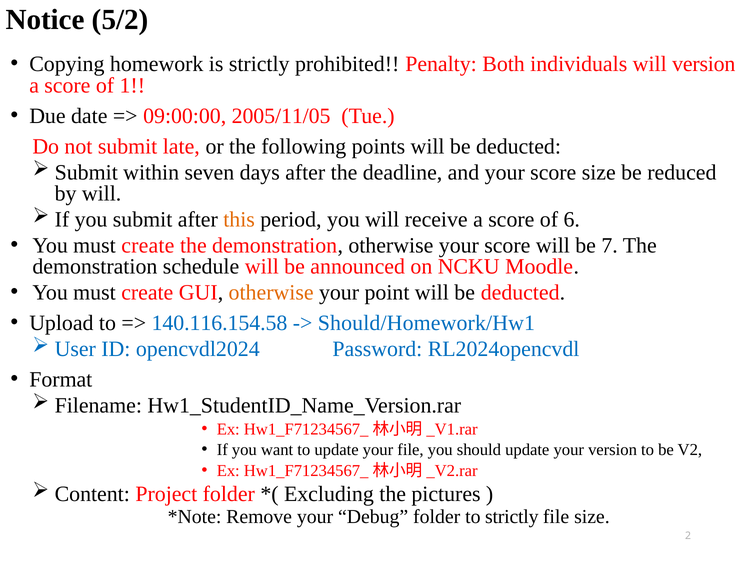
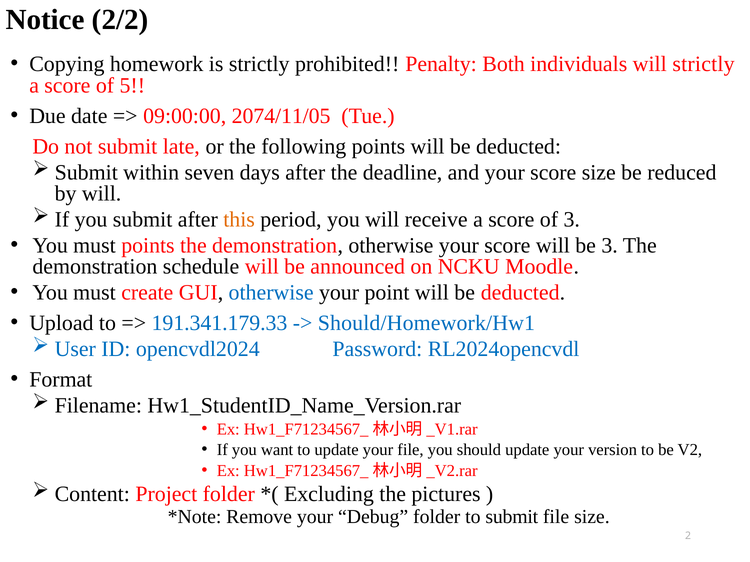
5/2: 5/2 -> 2/2
will version: version -> strictly
1: 1 -> 5
2005/11/05: 2005/11/05 -> 2074/11/05
of 6: 6 -> 3
create at (148, 246): create -> points
be 7: 7 -> 3
otherwise at (271, 293) colour: orange -> blue
140.116.154.58: 140.116.154.58 -> 191.341.179.33
to strictly: strictly -> submit
